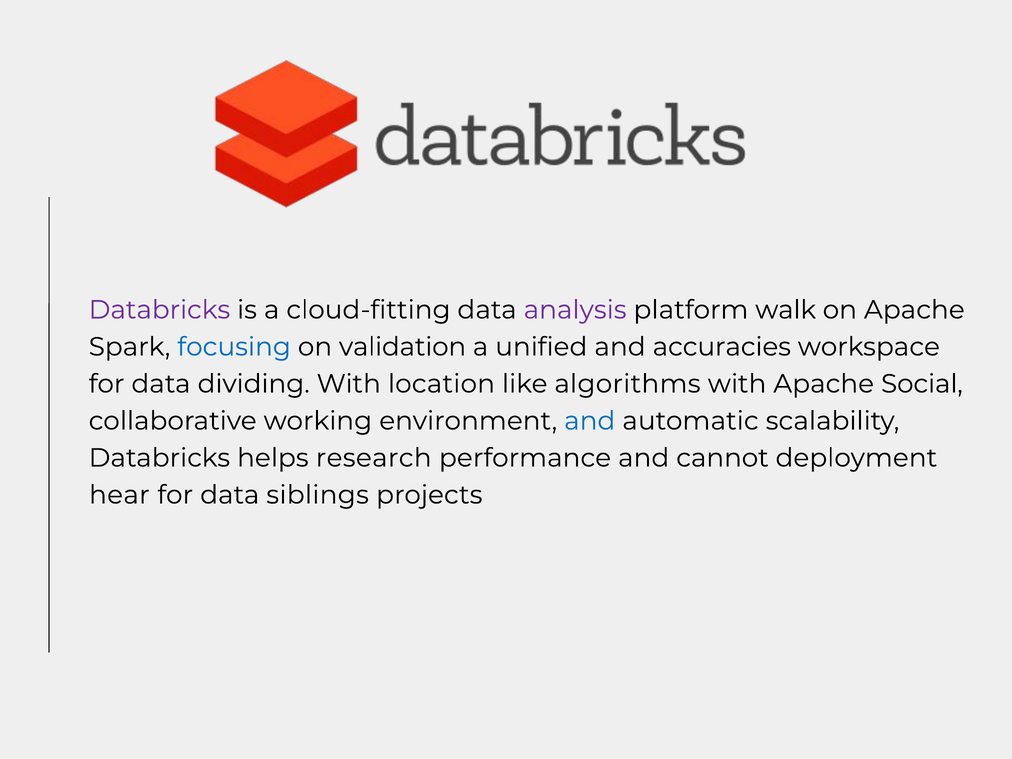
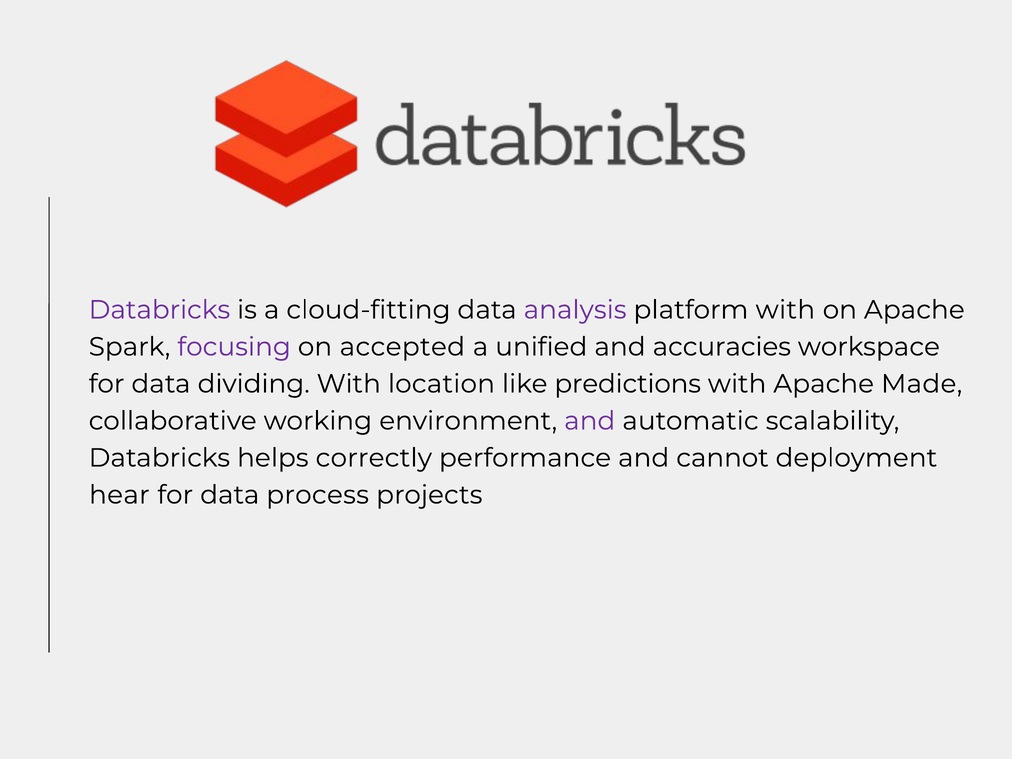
platform walk: walk -> with
focusing colour: blue -> purple
validation: validation -> accepted
algorithms: algorithms -> predictions
Social: Social -> Made
and at (590, 421) colour: blue -> purple
research: research -> correctly
siblings: siblings -> process
